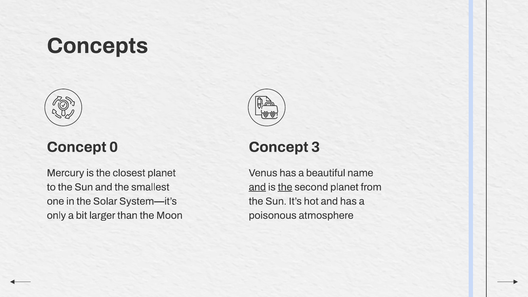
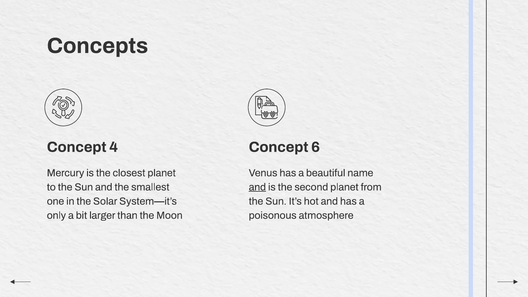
0: 0 -> 4
3: 3 -> 6
the at (285, 187) underline: present -> none
